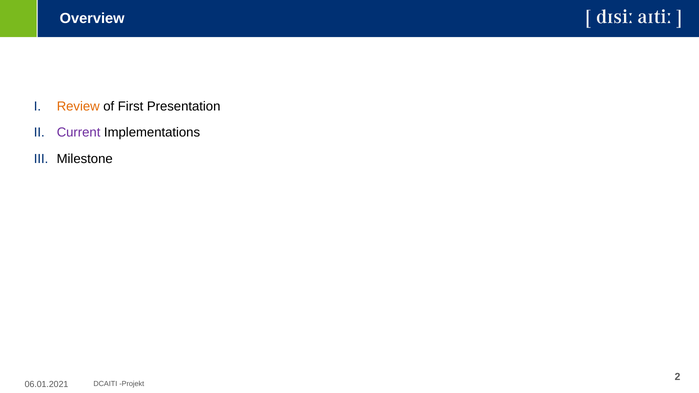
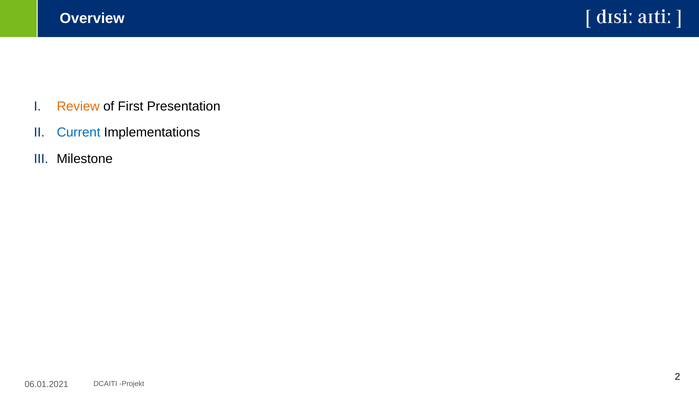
Current colour: purple -> blue
